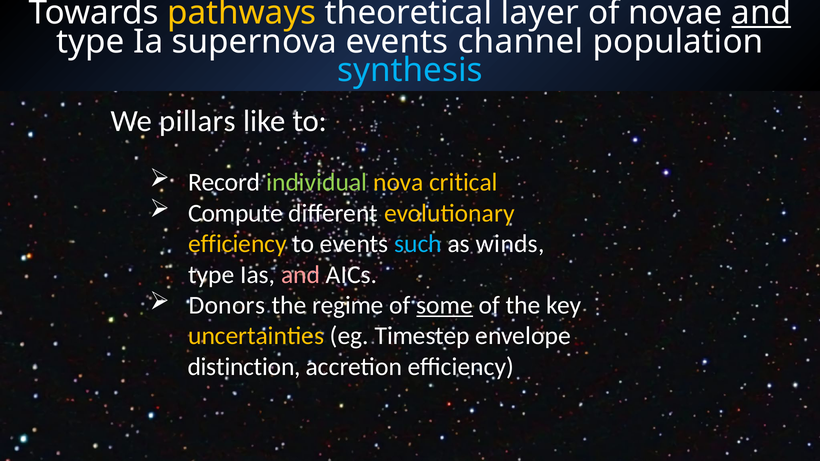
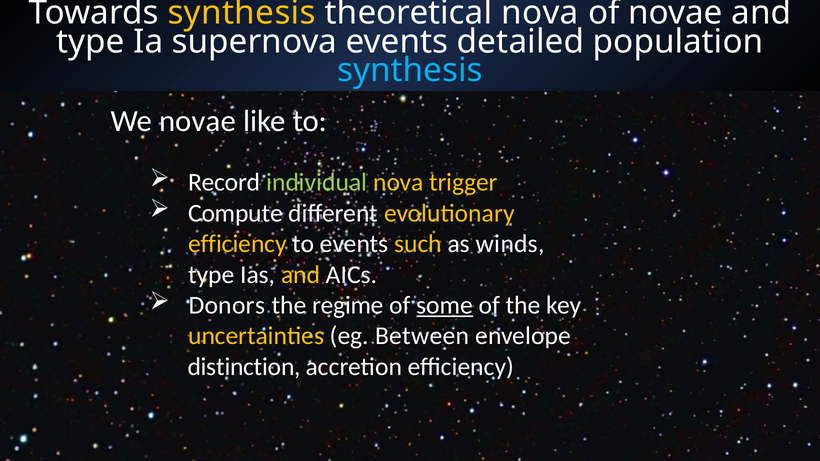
Towards pathways: pathways -> synthesis
theoretical layer: layer -> nova
and at (761, 13) underline: present -> none
channel: channel -> detailed
We pillars: pillars -> novae
critical: critical -> trigger
such colour: light blue -> yellow
and at (301, 275) colour: pink -> yellow
Timestep: Timestep -> Between
